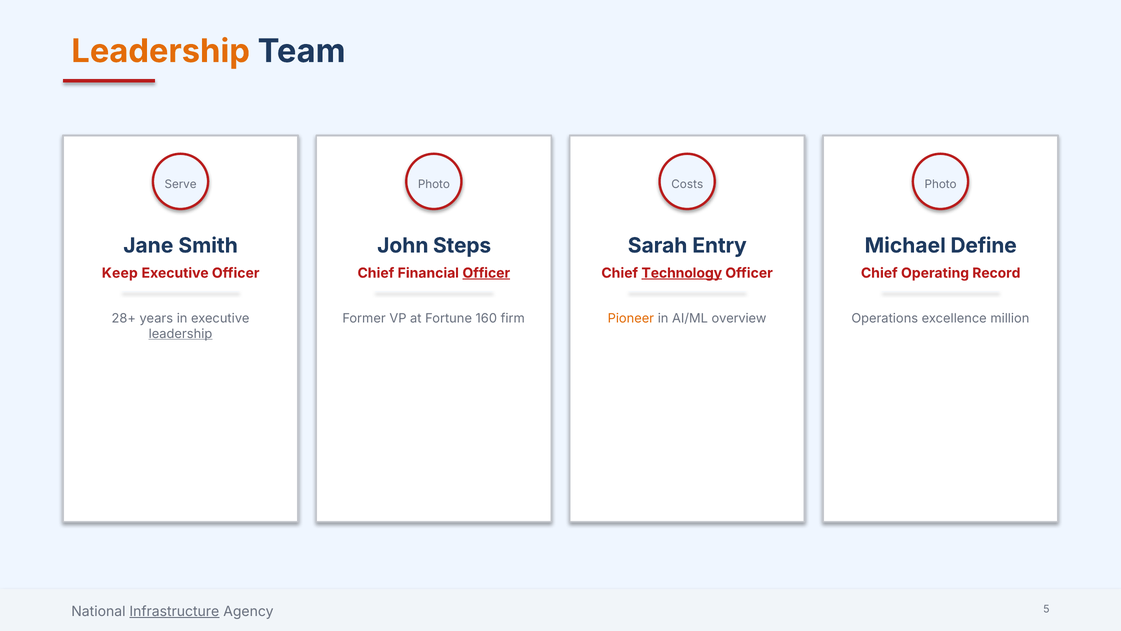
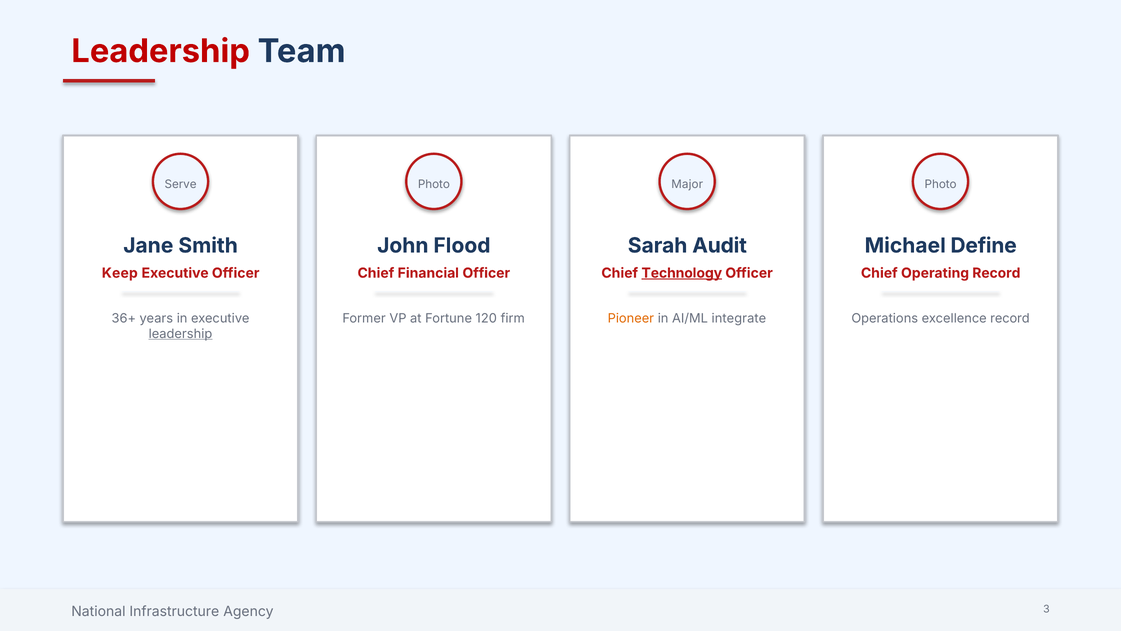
Leadership at (161, 51) colour: orange -> red
Costs: Costs -> Major
Steps: Steps -> Flood
Entry: Entry -> Audit
Officer at (486, 273) underline: present -> none
28+: 28+ -> 36+
160: 160 -> 120
overview: overview -> integrate
excellence million: million -> record
Infrastructure underline: present -> none
5: 5 -> 3
